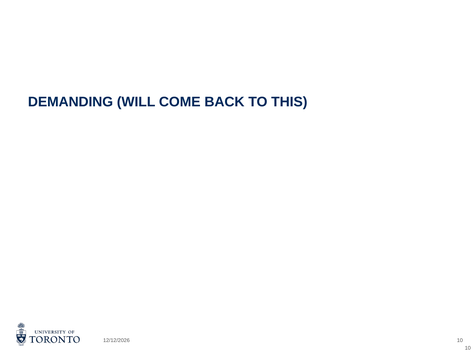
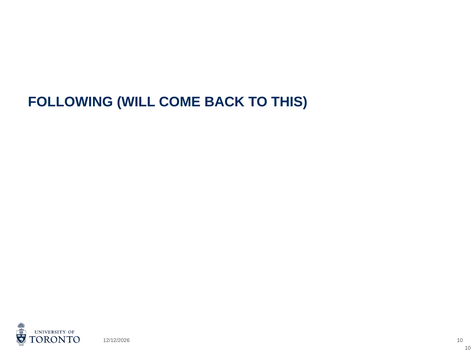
DEMANDING: DEMANDING -> FOLLOWING
